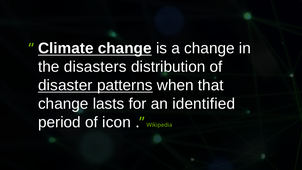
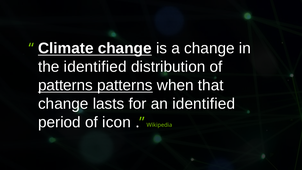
the disasters: disasters -> identified
disaster at (65, 85): disaster -> patterns
